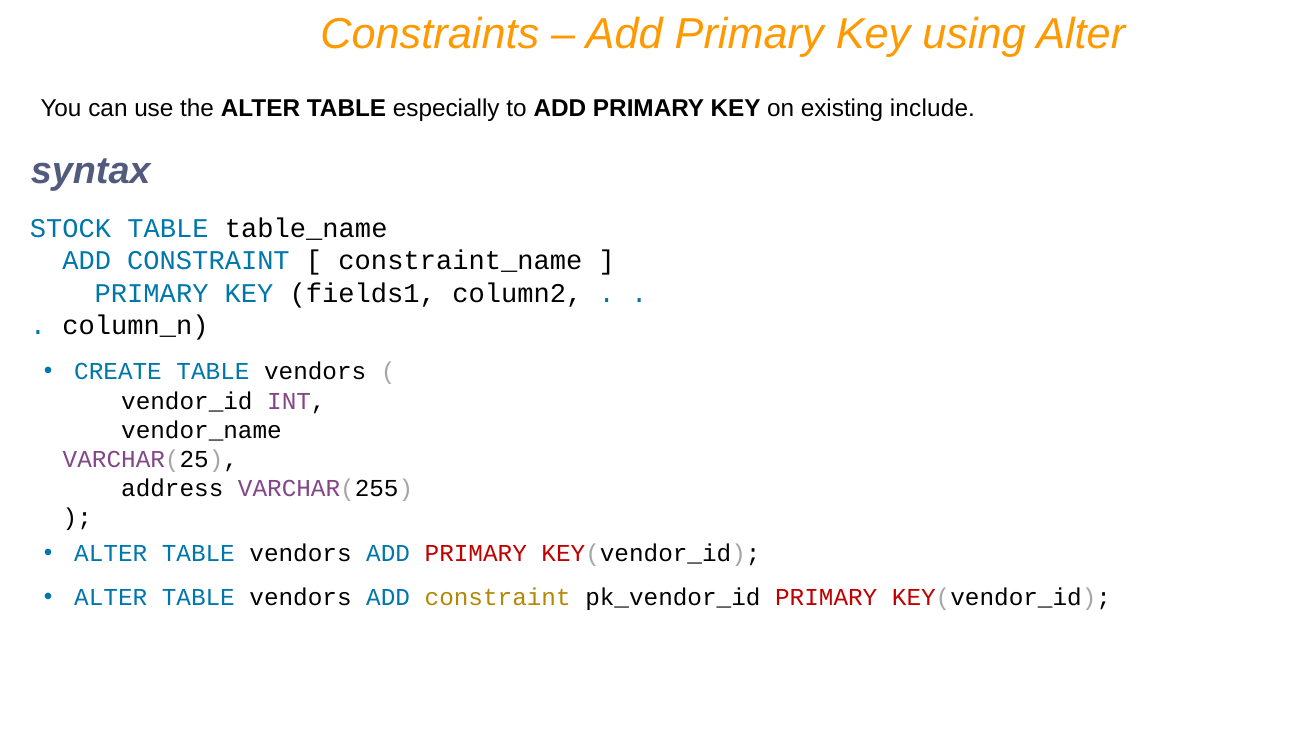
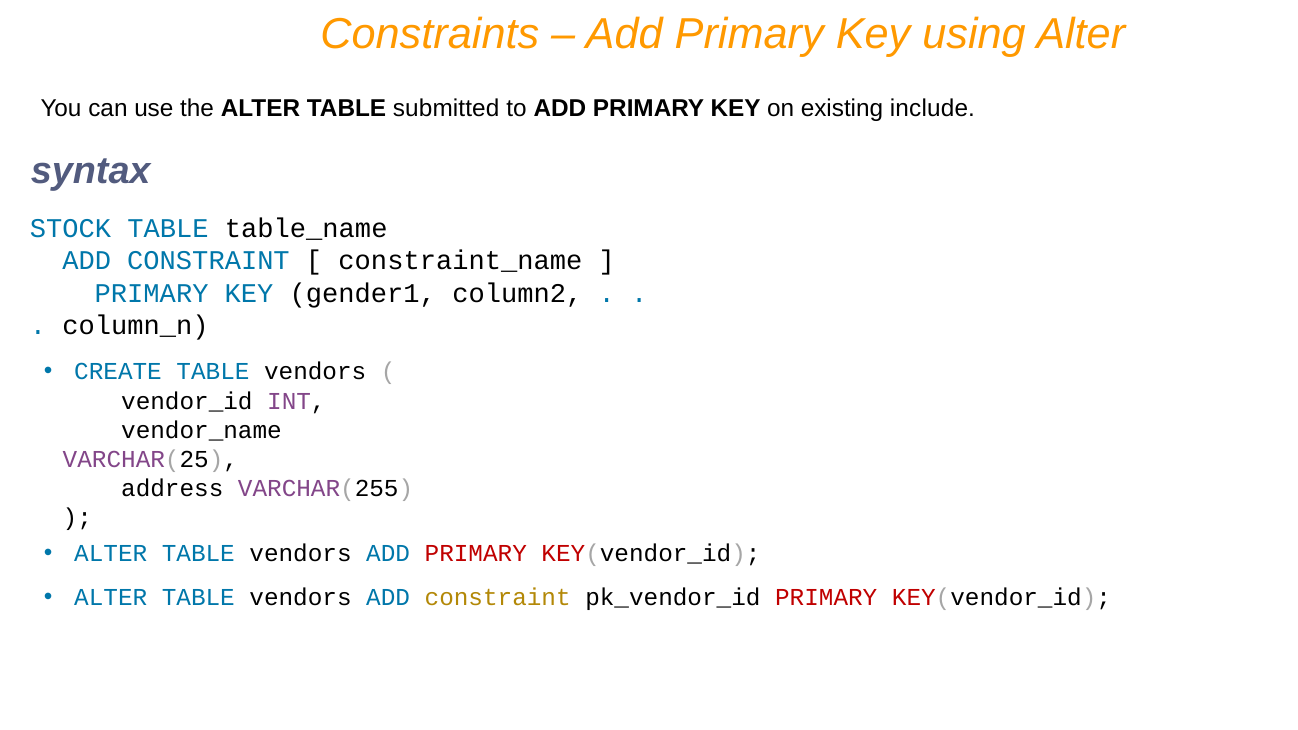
especially: especially -> submitted
fields1: fields1 -> gender1
